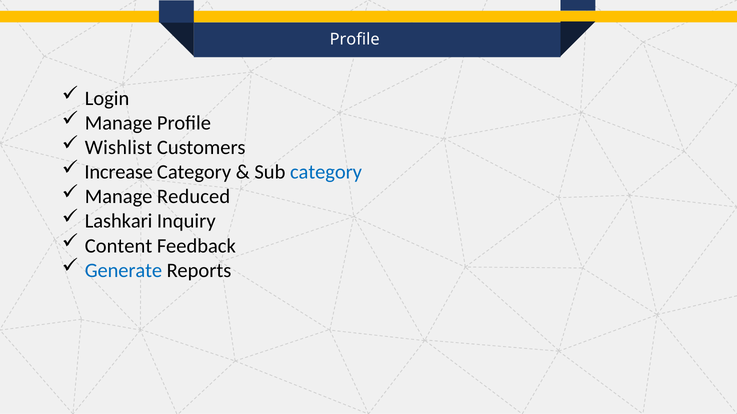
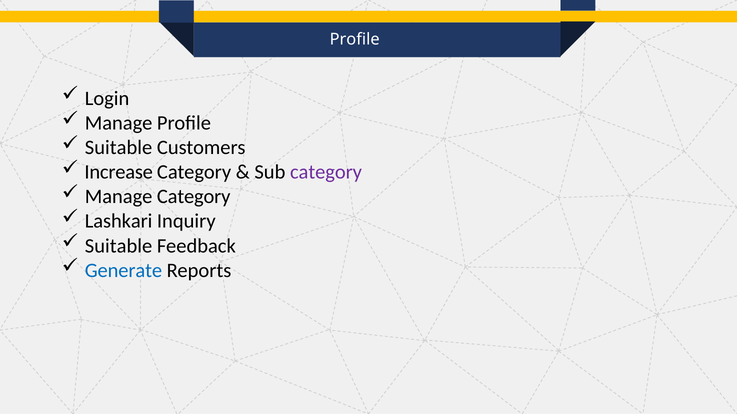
Wishlist at (118, 148): Wishlist -> Suitable
category at (326, 172) colour: blue -> purple
Manage Reduced: Reduced -> Category
Content at (119, 246): Content -> Suitable
